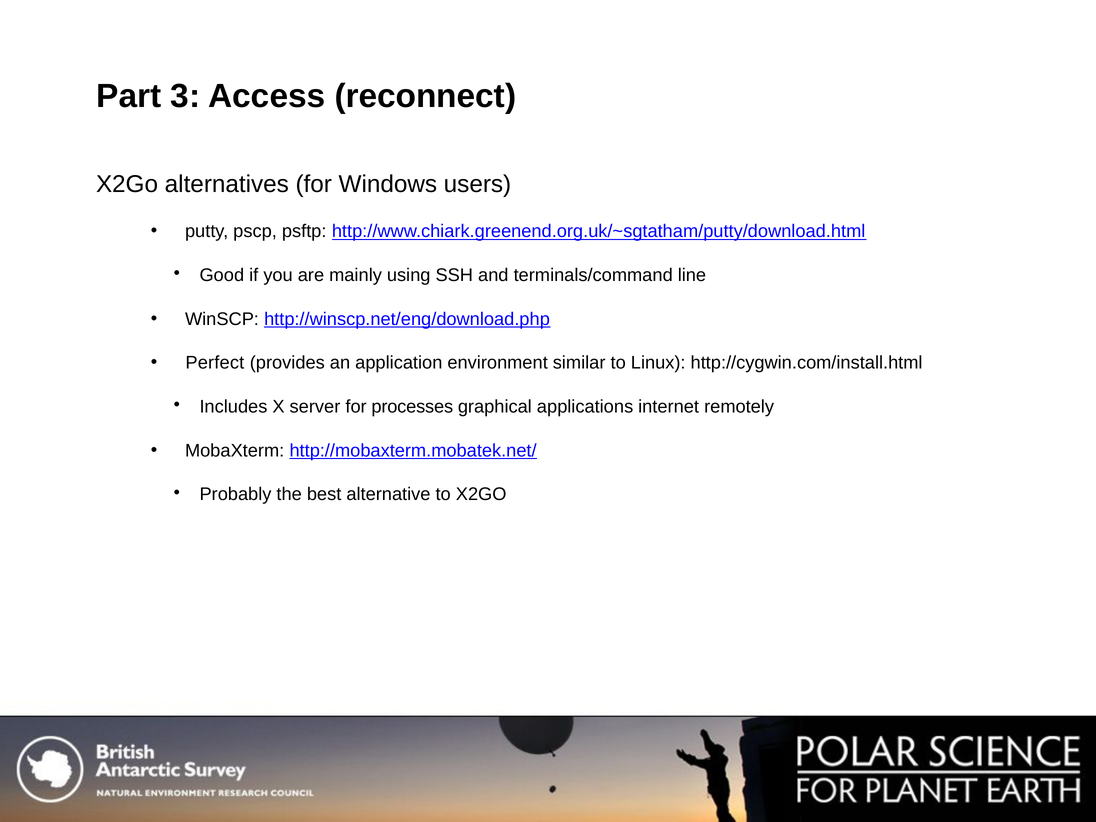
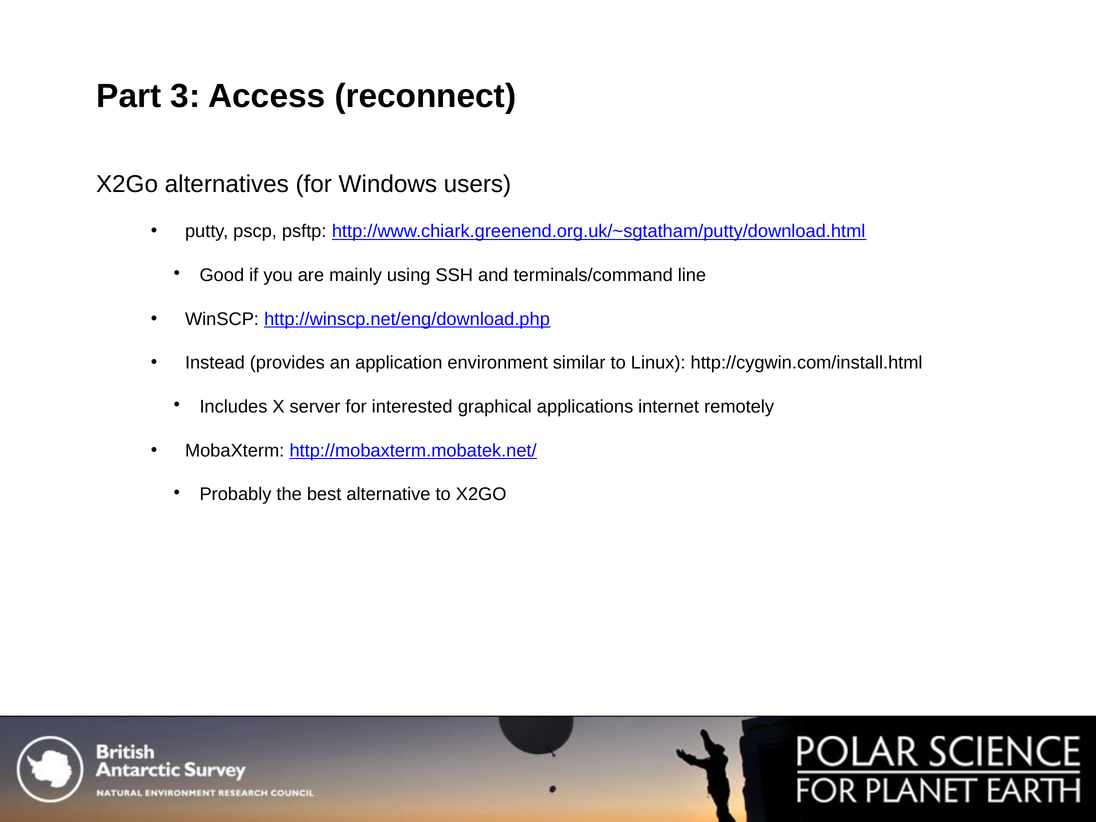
Perfect: Perfect -> Instead
processes: processes -> interested
